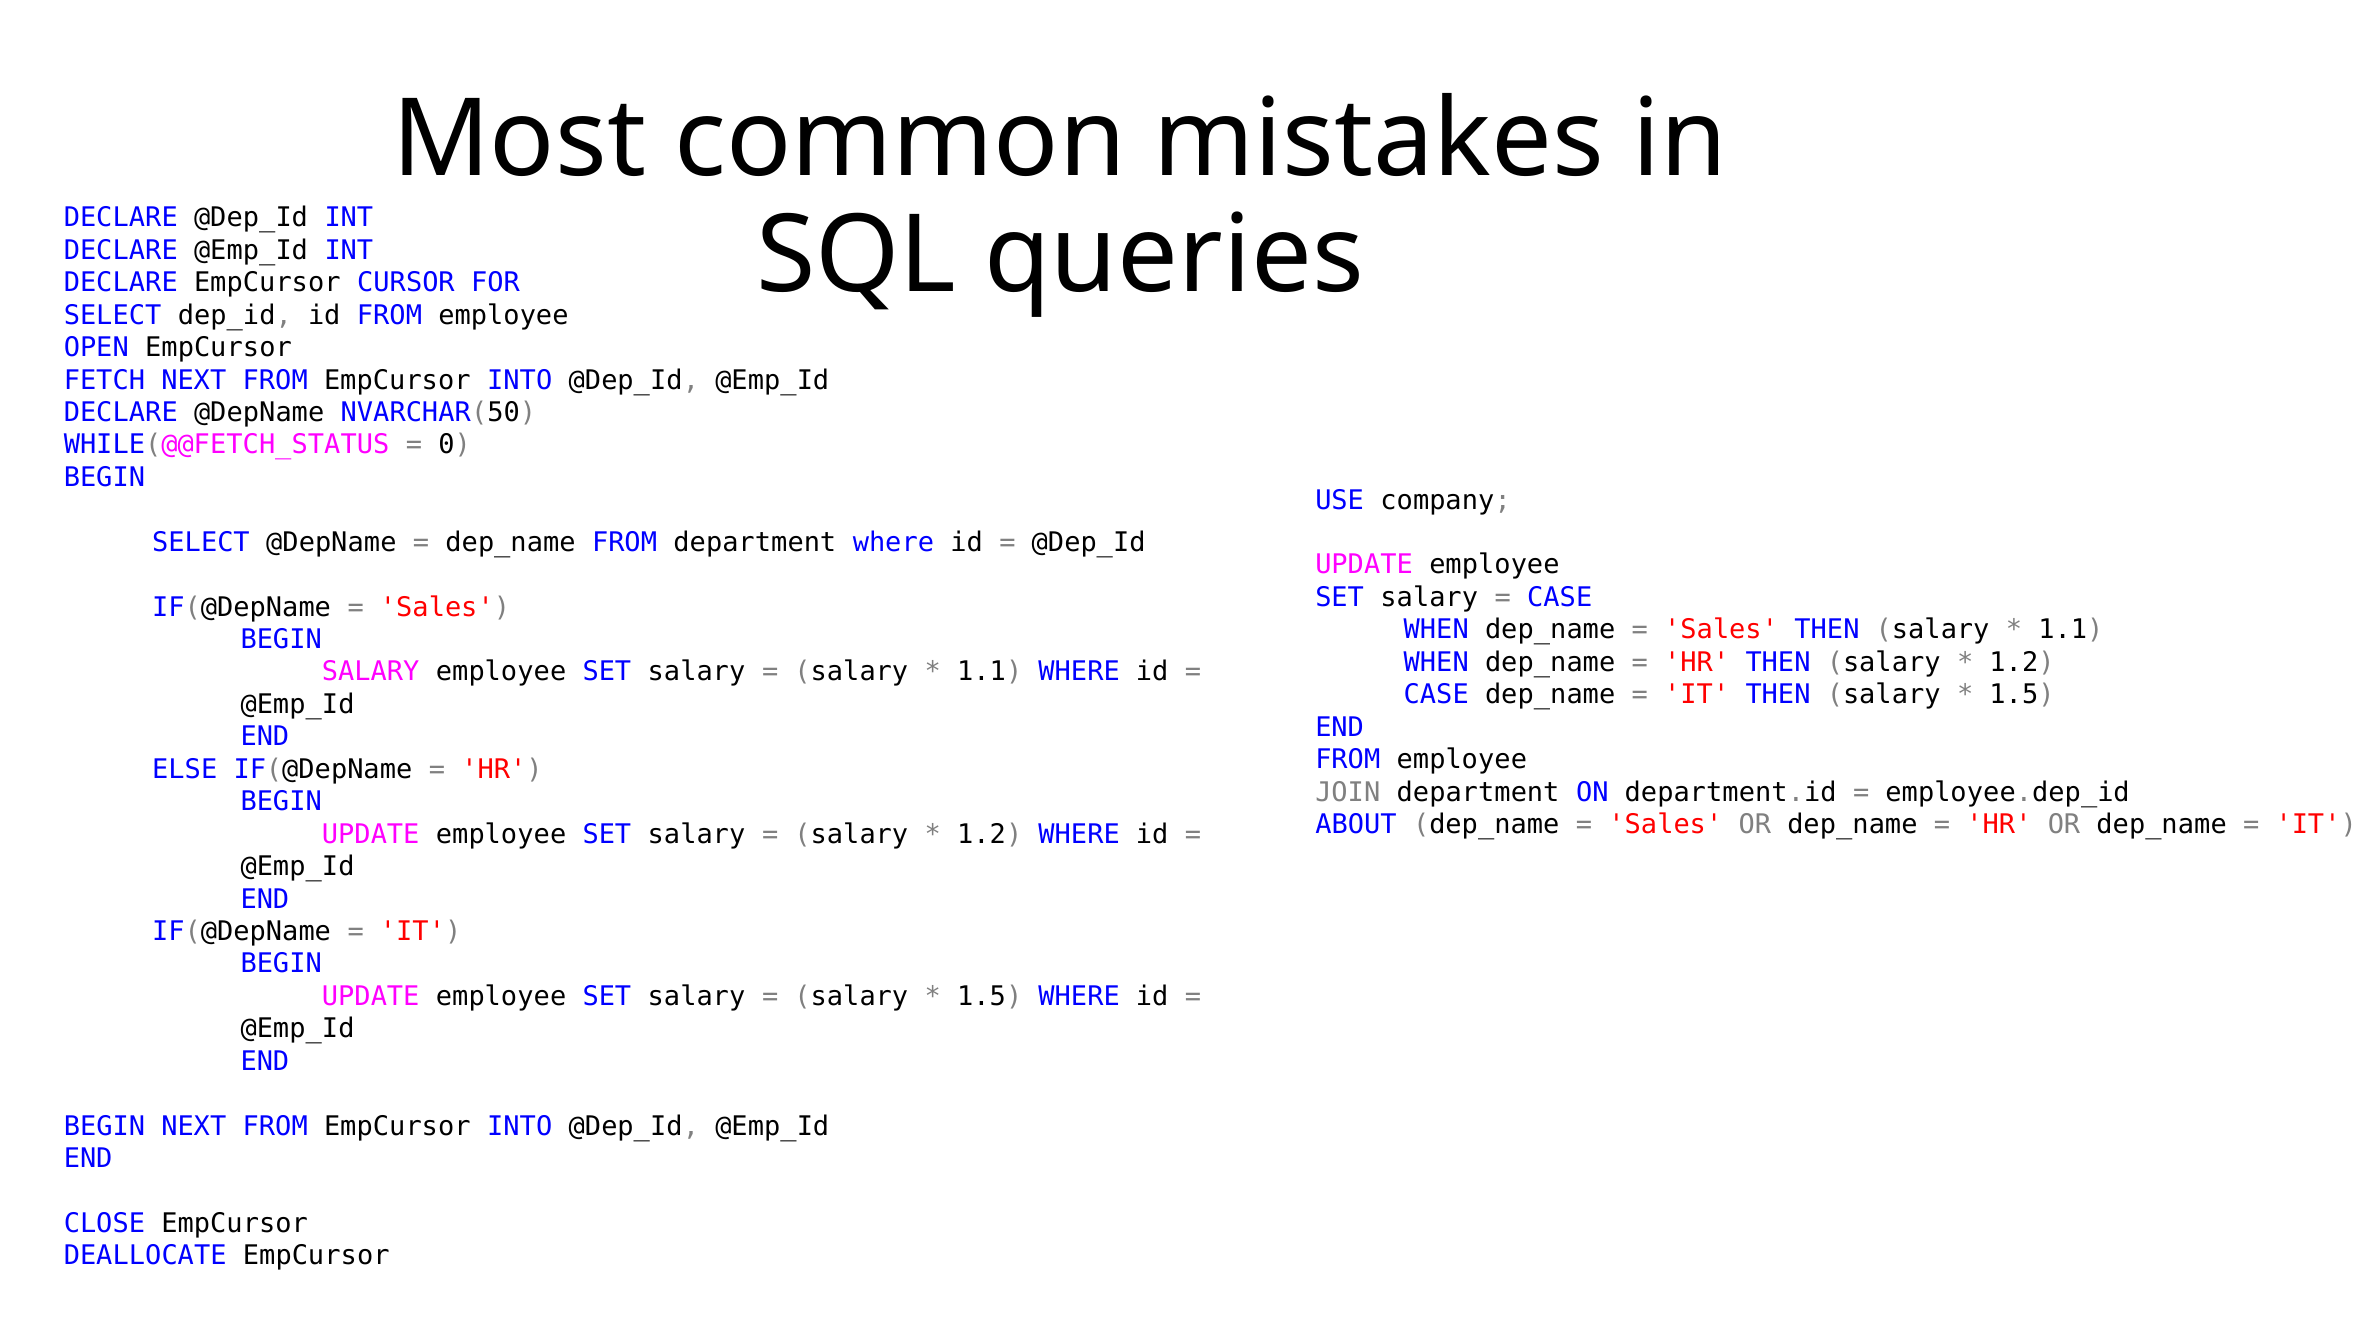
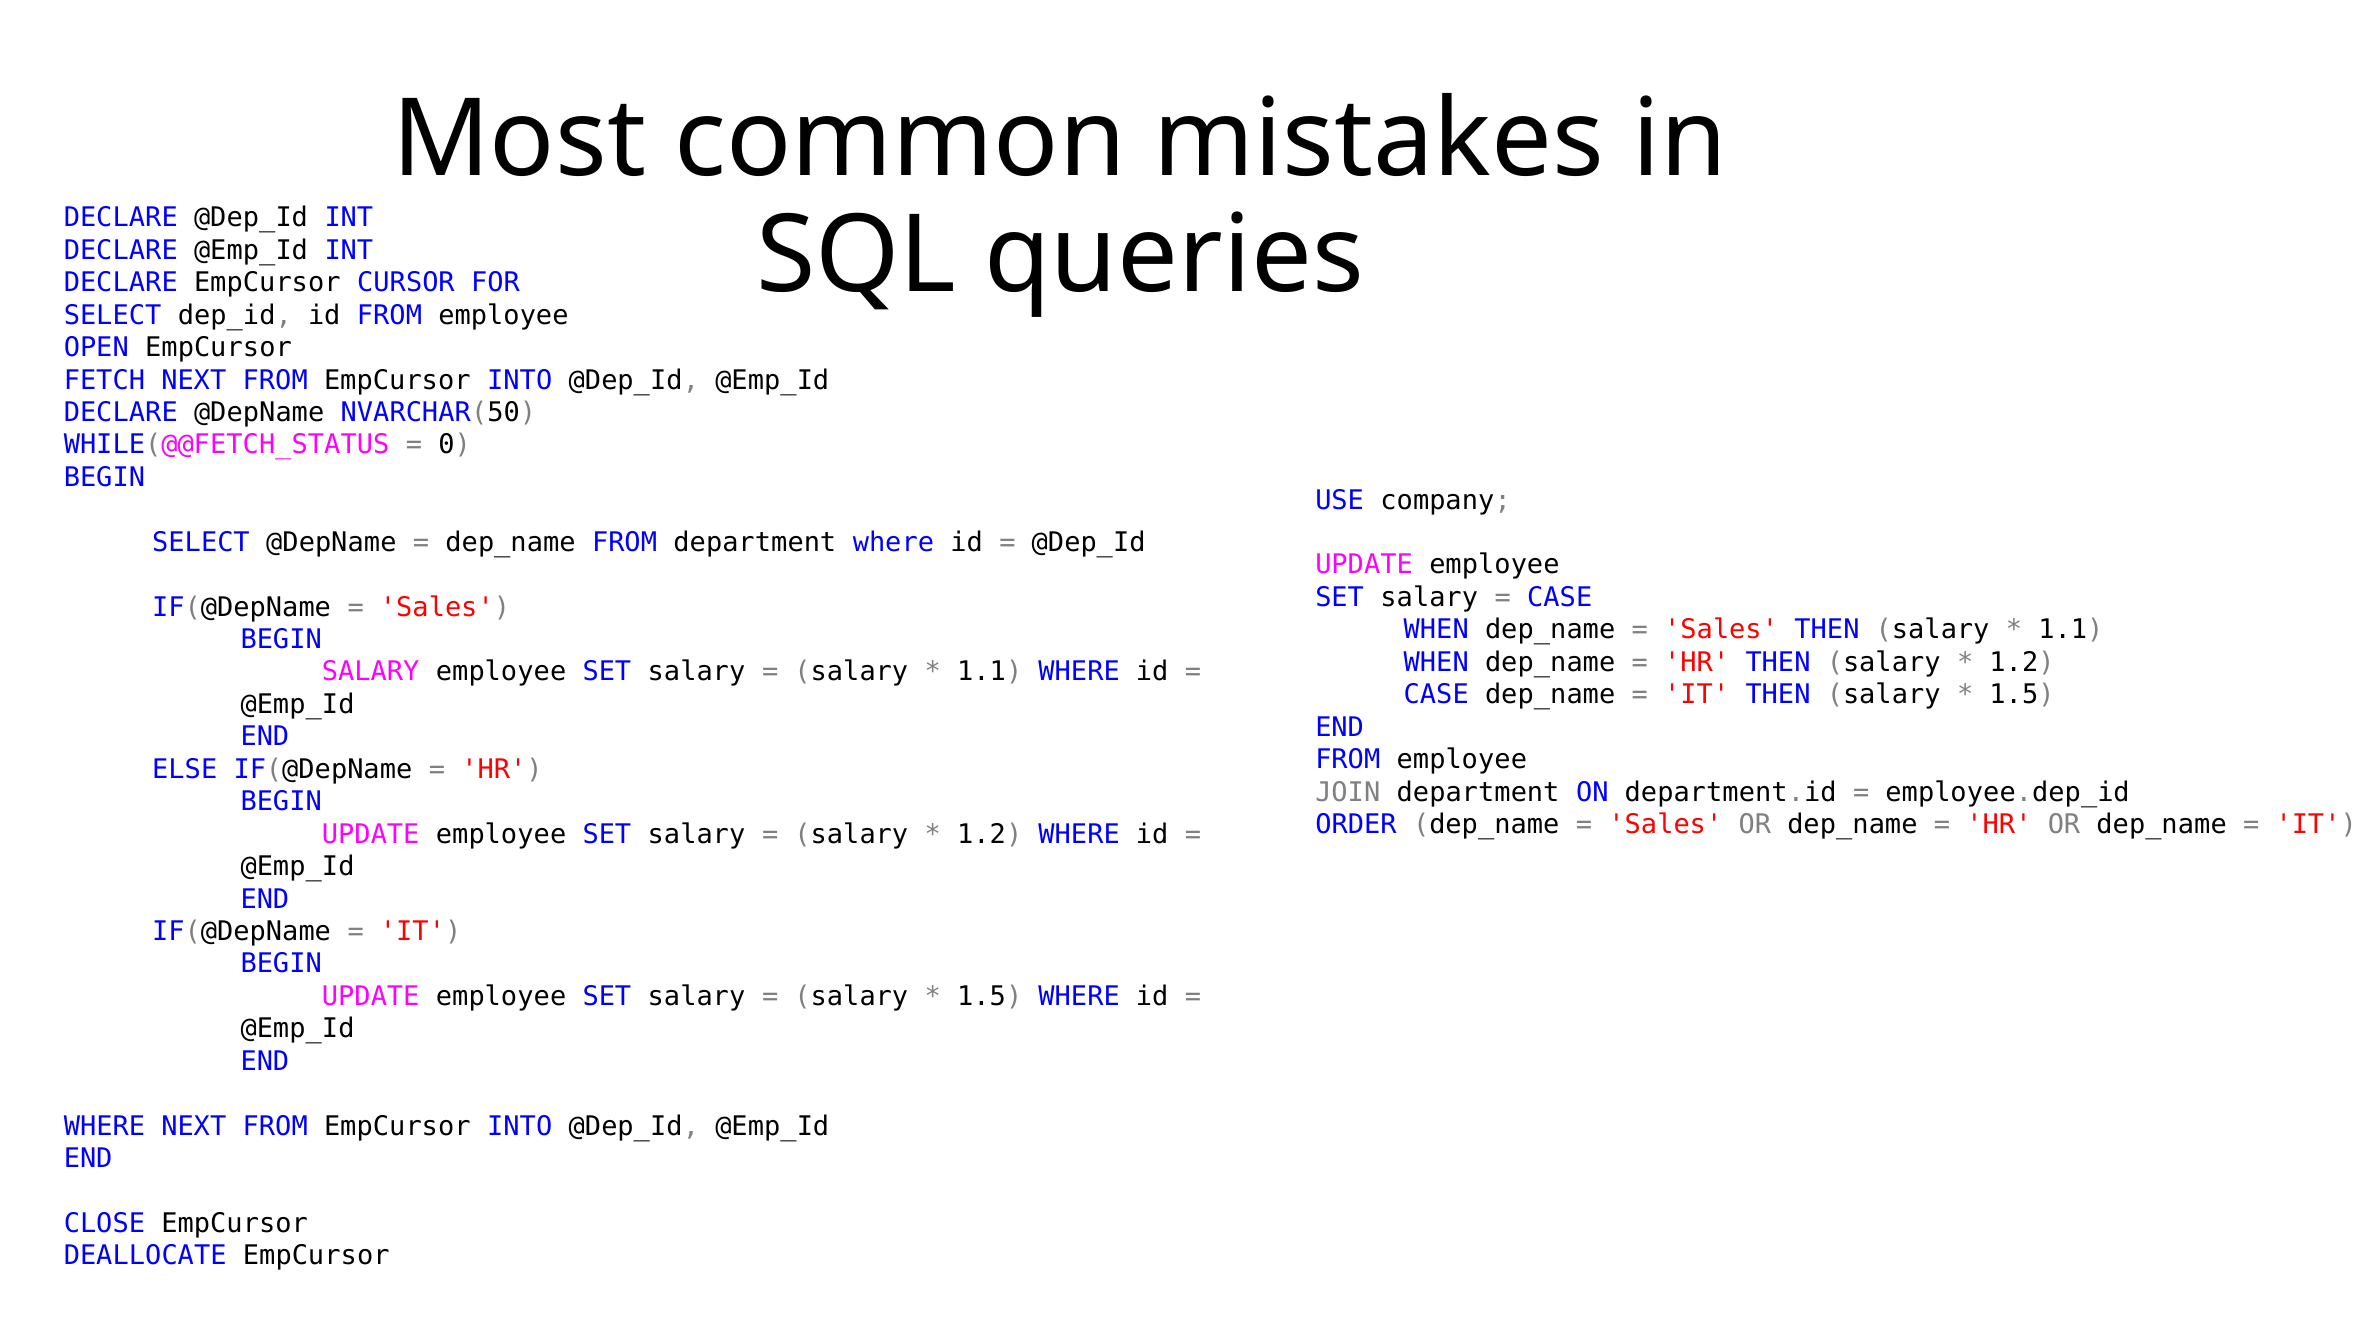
ABOUT: ABOUT -> ORDER
BEGIN at (104, 1126): BEGIN -> WHERE
